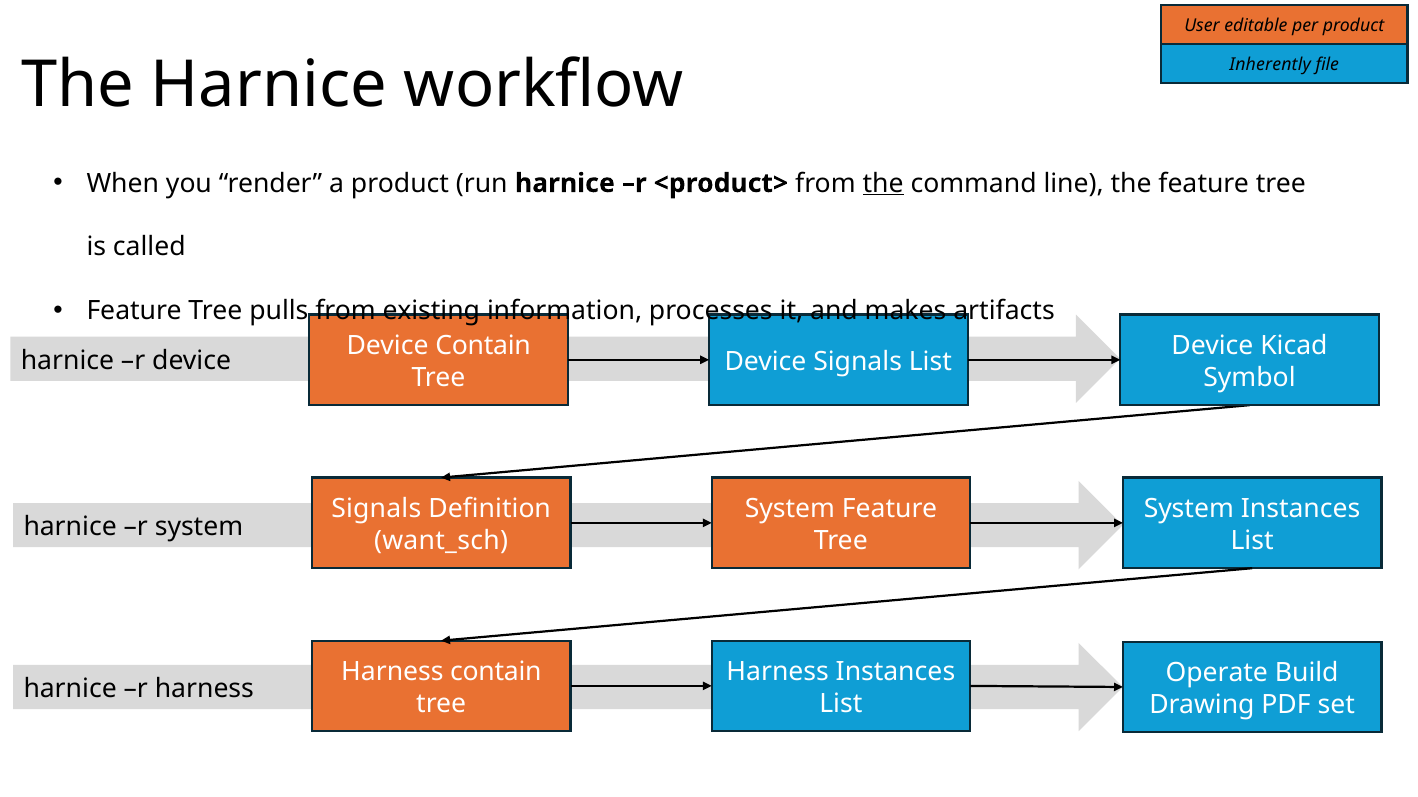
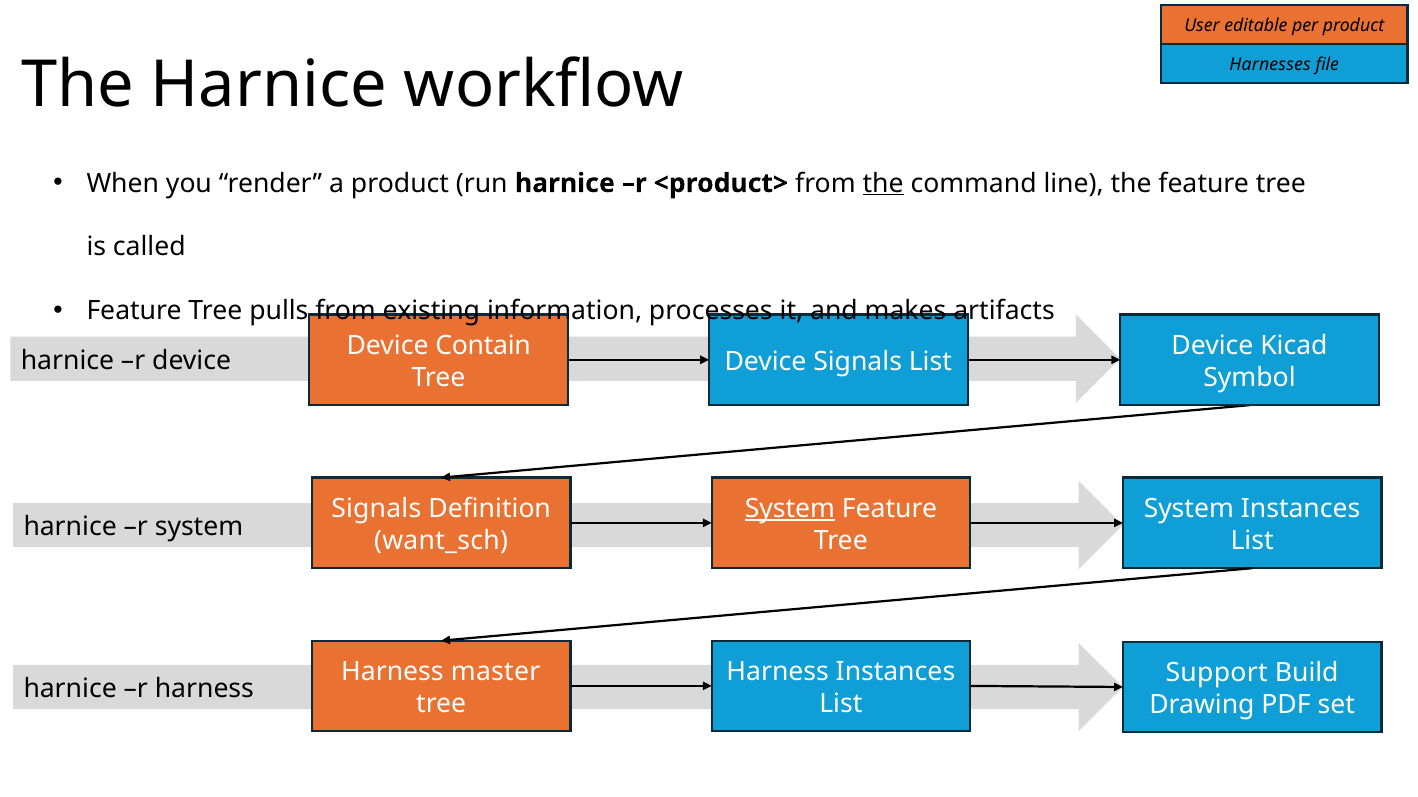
Inherently: Inherently -> Harnesses
System at (790, 509) underline: none -> present
Harness contain: contain -> master
Operate: Operate -> Support
